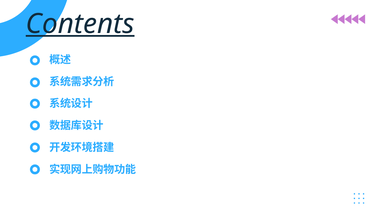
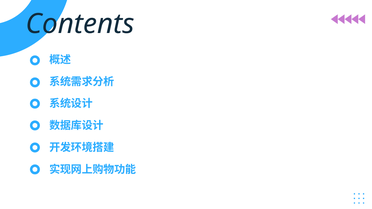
Contents underline: present -> none
